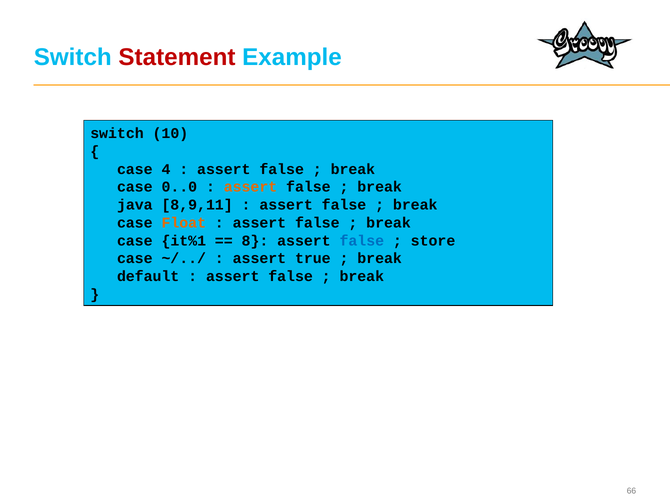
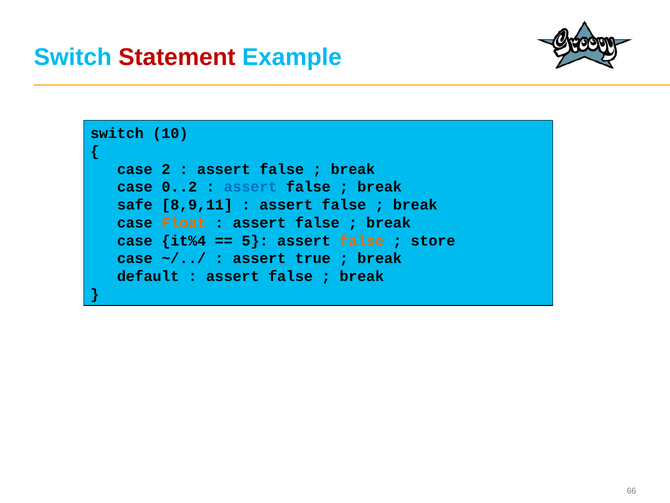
4: 4 -> 2
0..0: 0..0 -> 0..2
assert at (250, 187) colour: orange -> blue
java: java -> safe
it%1: it%1 -> it%4
8: 8 -> 5
false at (362, 240) colour: blue -> orange
